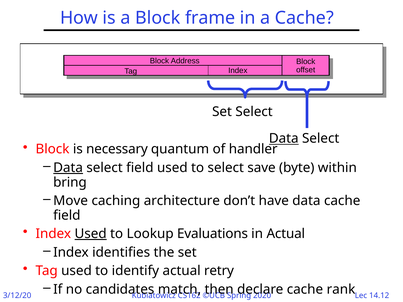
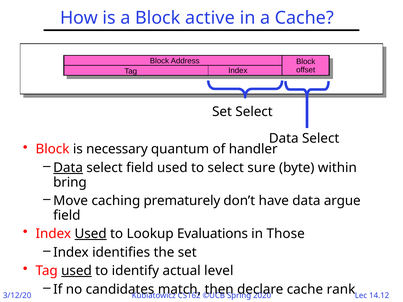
frame: frame -> active
Data at (284, 139) underline: present -> none
save: save -> sure
architecture: architecture -> prematurely
data cache: cache -> argue
in Actual: Actual -> Those
used at (76, 271) underline: none -> present
retry: retry -> level
